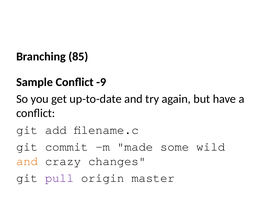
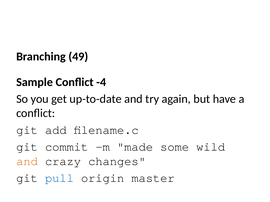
85: 85 -> 49
-9: -9 -> -4
pull colour: purple -> blue
